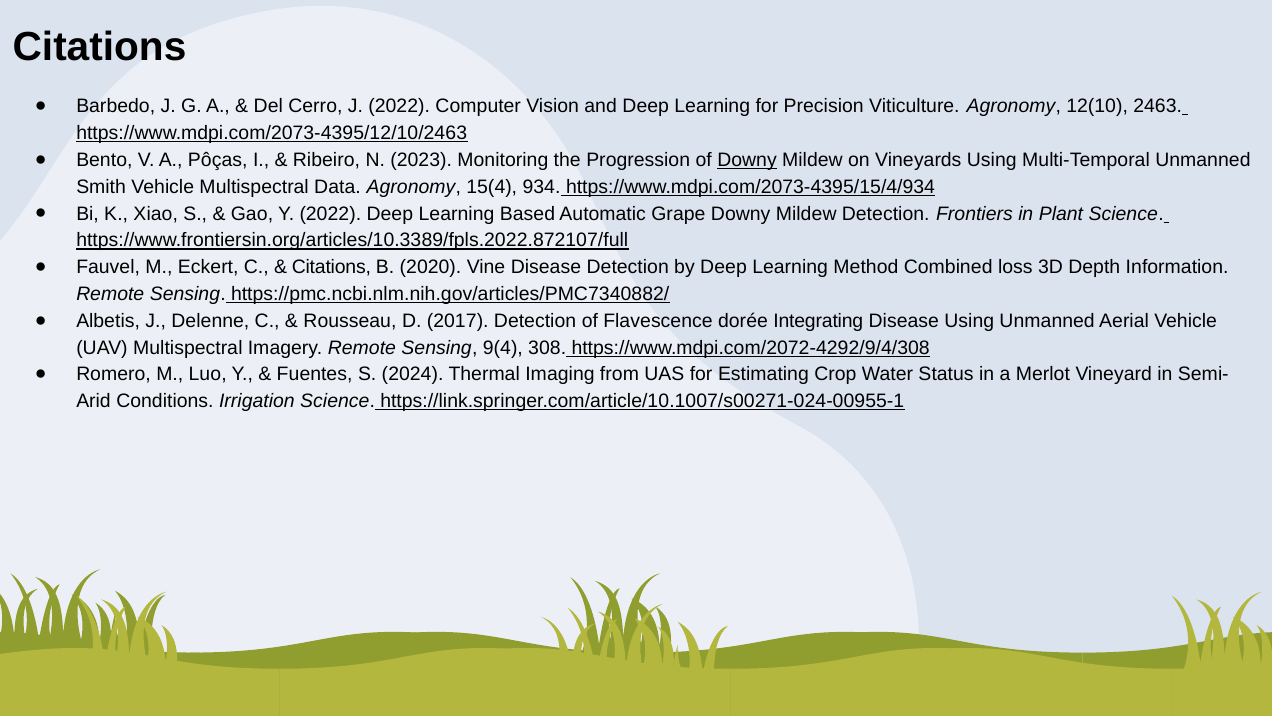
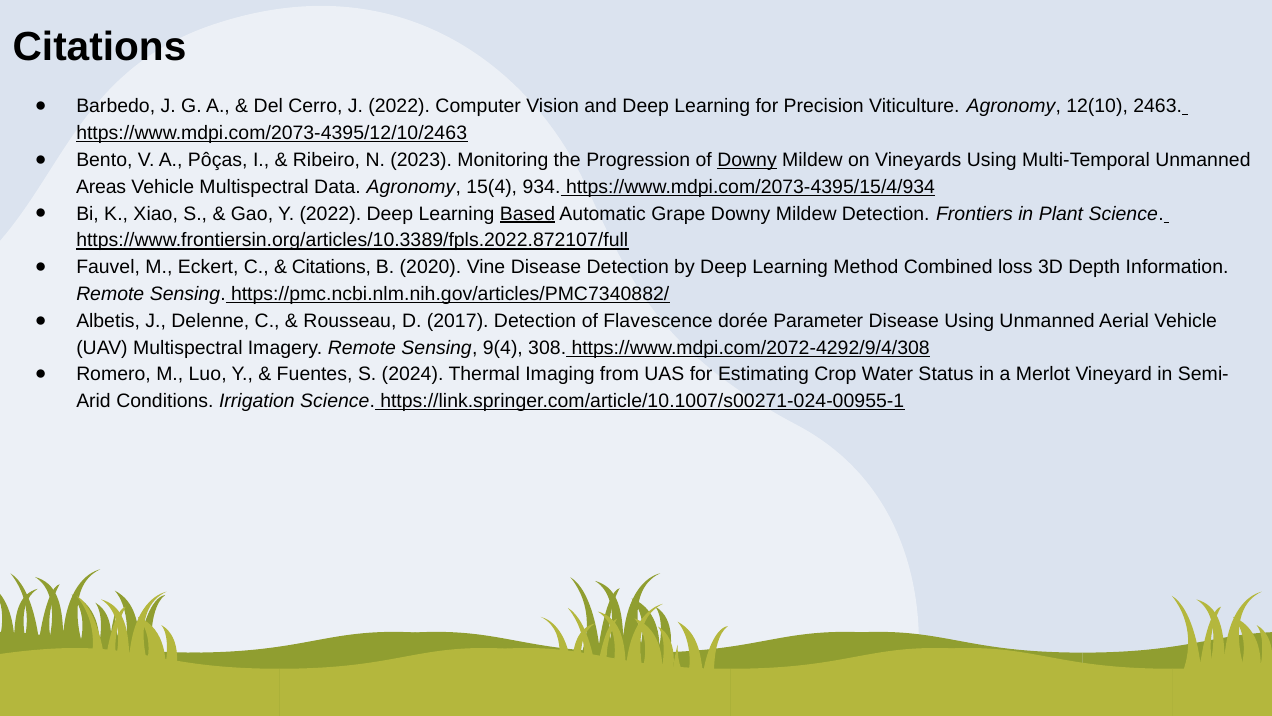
Smith: Smith -> Areas
Based underline: none -> present
Integrating: Integrating -> Parameter
